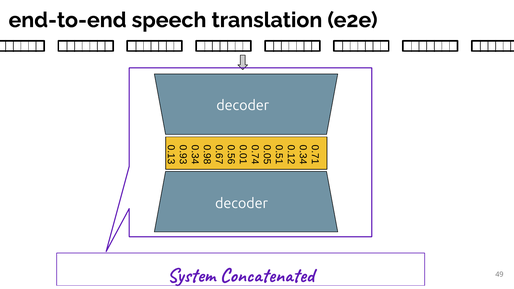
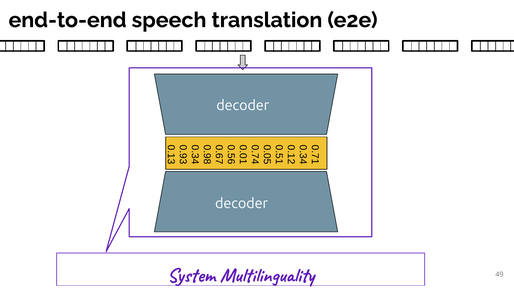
Concatenated: Concatenated -> Multilinguality
